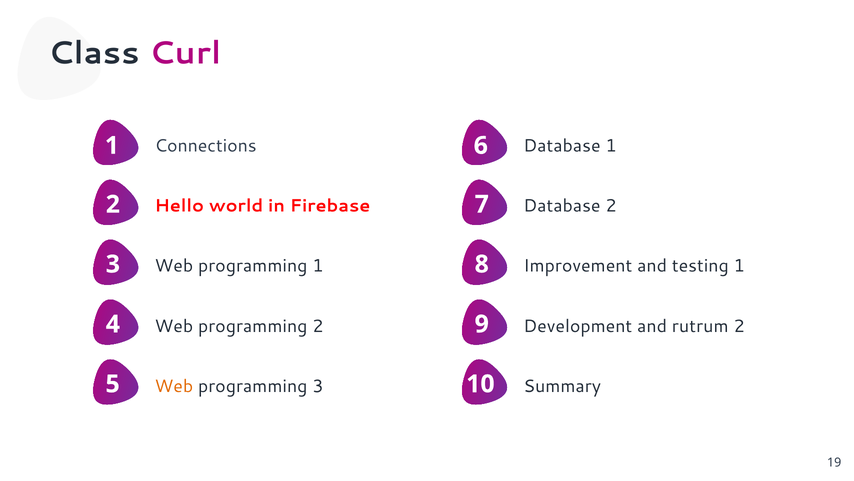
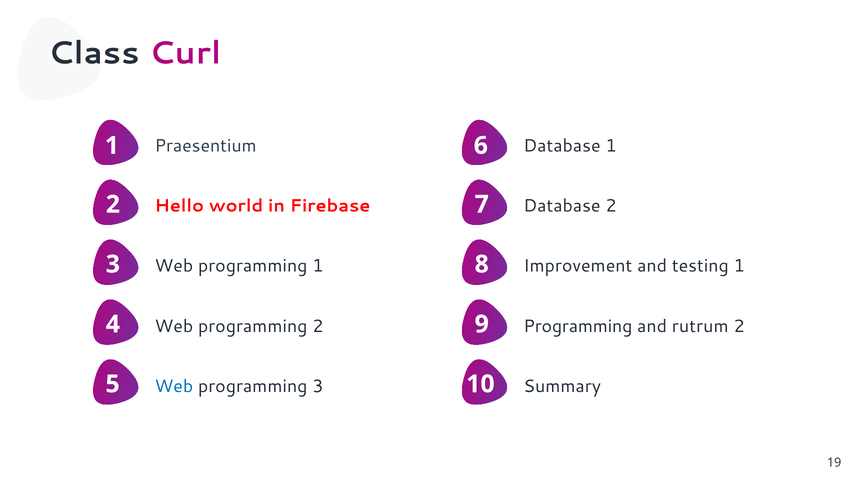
Connections: Connections -> Praesentium
Development at (578, 326): Development -> Programming
Web at (174, 386) colour: orange -> blue
